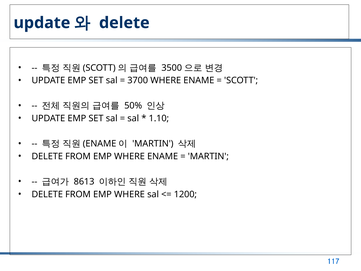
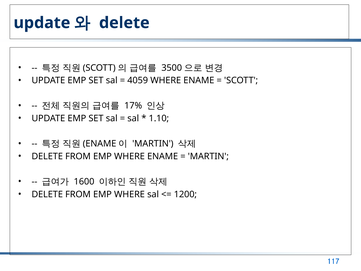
3700: 3700 -> 4059
50%: 50% -> 17%
8613: 8613 -> 1600
